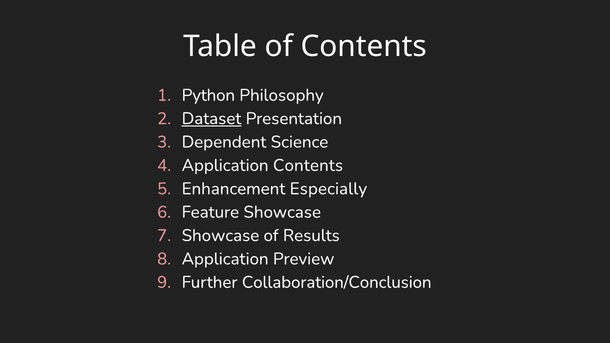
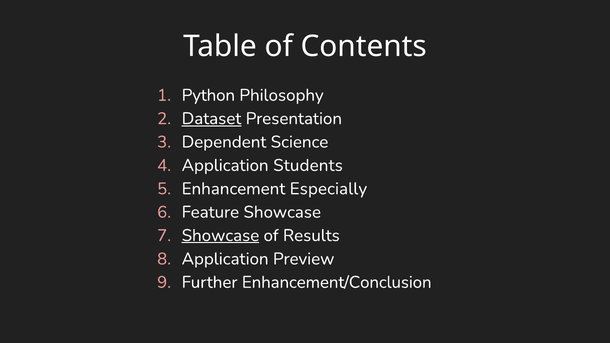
Application Contents: Contents -> Students
Showcase at (220, 236) underline: none -> present
Collaboration/Conclusion: Collaboration/Conclusion -> Enhancement/Conclusion
